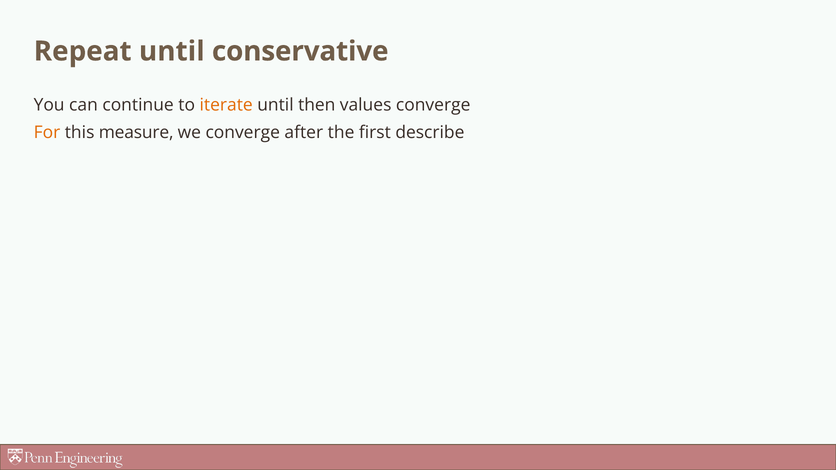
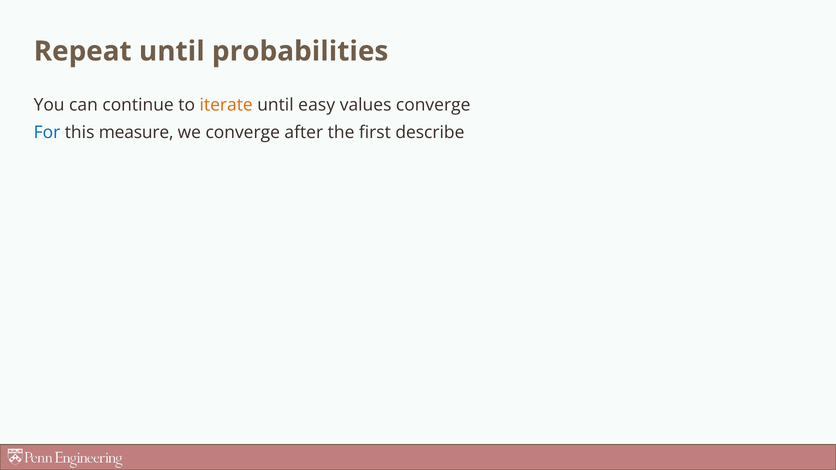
conservative: conservative -> probabilities
then: then -> easy
For colour: orange -> blue
